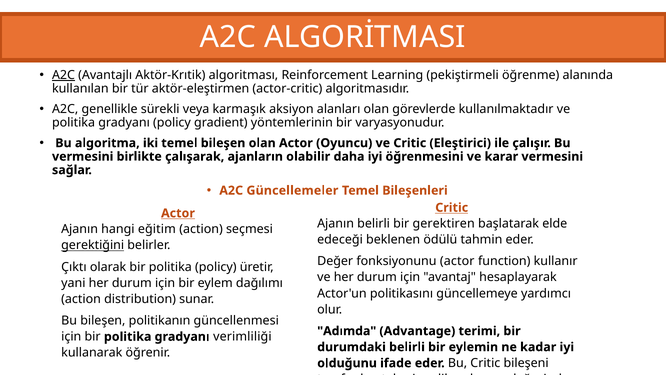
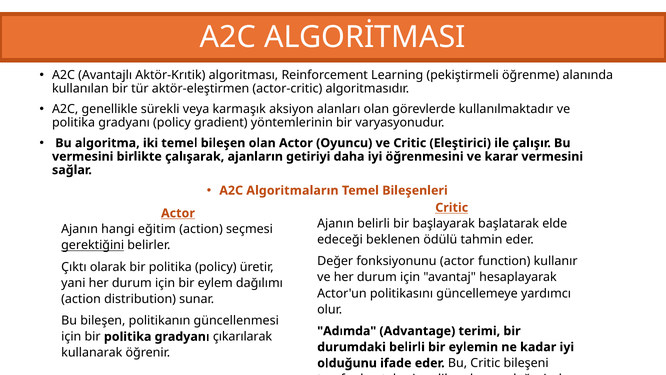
A2C at (63, 75) underline: present -> none
olabilir: olabilir -> getiriyi
Güncellemeler: Güncellemeler -> Algoritmaların
gerektiren: gerektiren -> başlayarak
gradyanı verimliliği: verimliliği -> çıkarılarak
